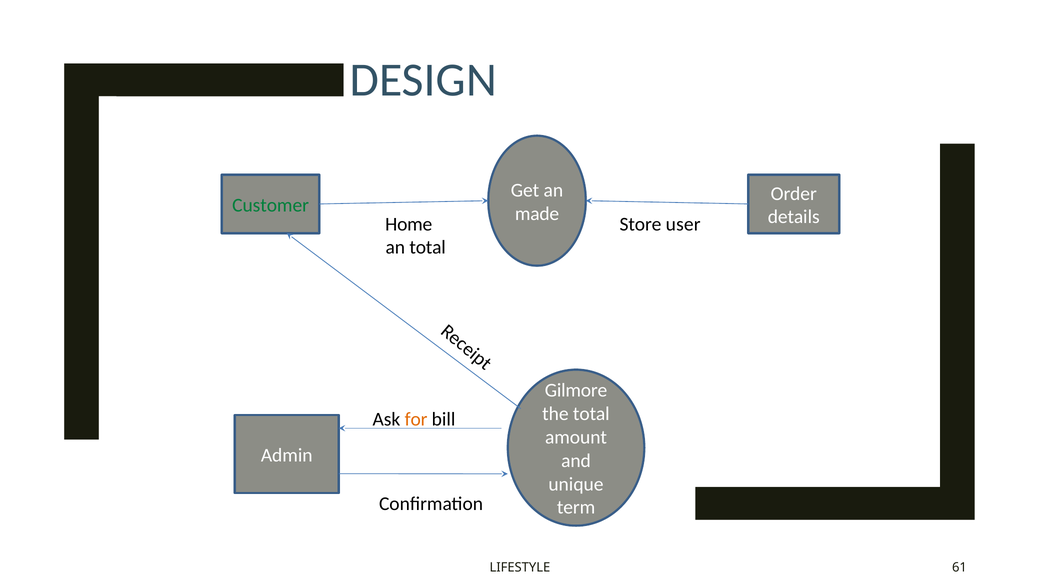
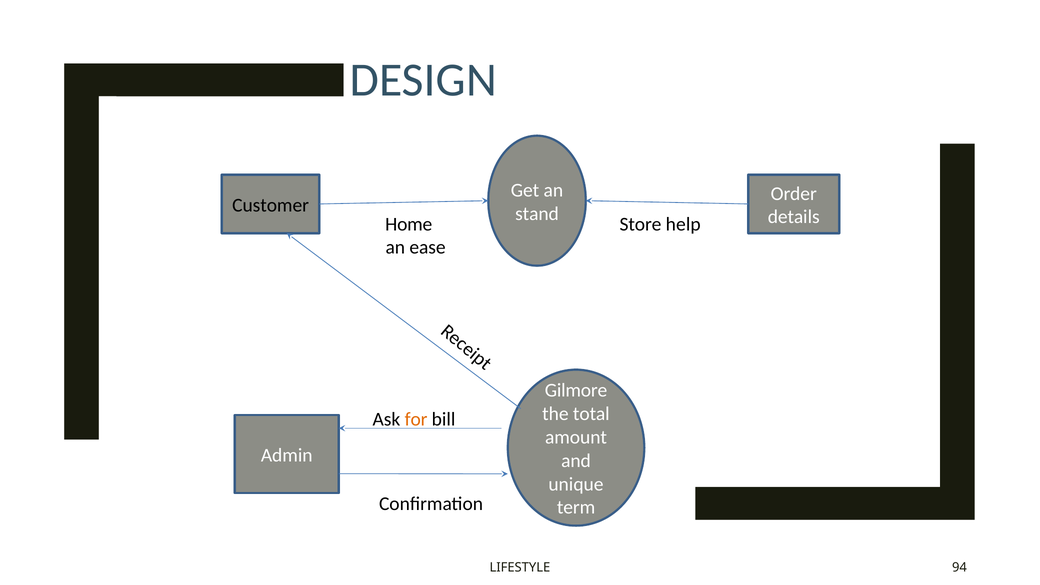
Customer colour: green -> black
made: made -> stand
user: user -> help
an total: total -> ease
61: 61 -> 94
